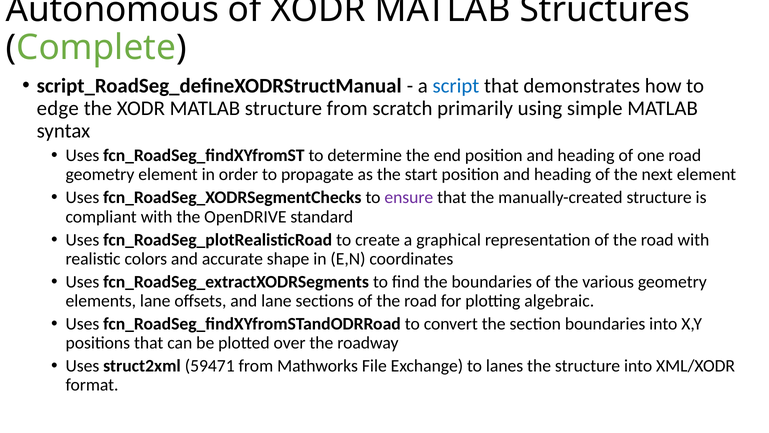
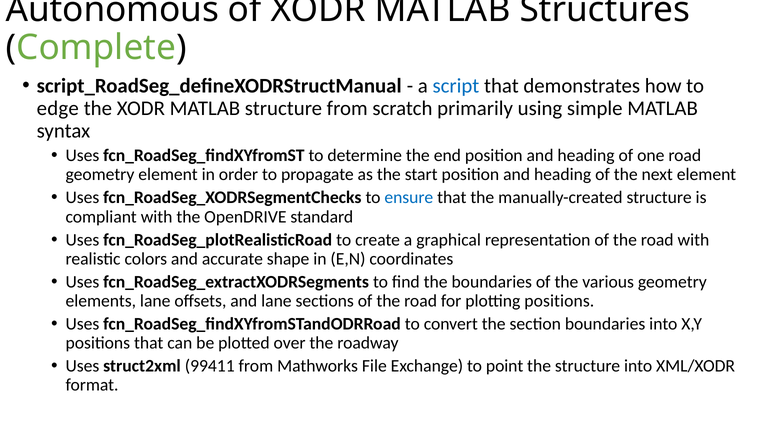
ensure colour: purple -> blue
plotting algebraic: algebraic -> positions
59471: 59471 -> 99411
lanes: lanes -> point
